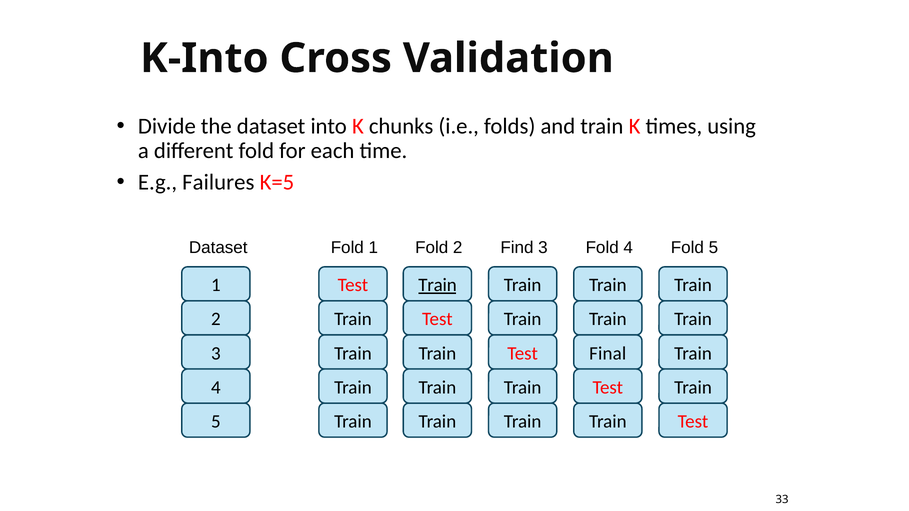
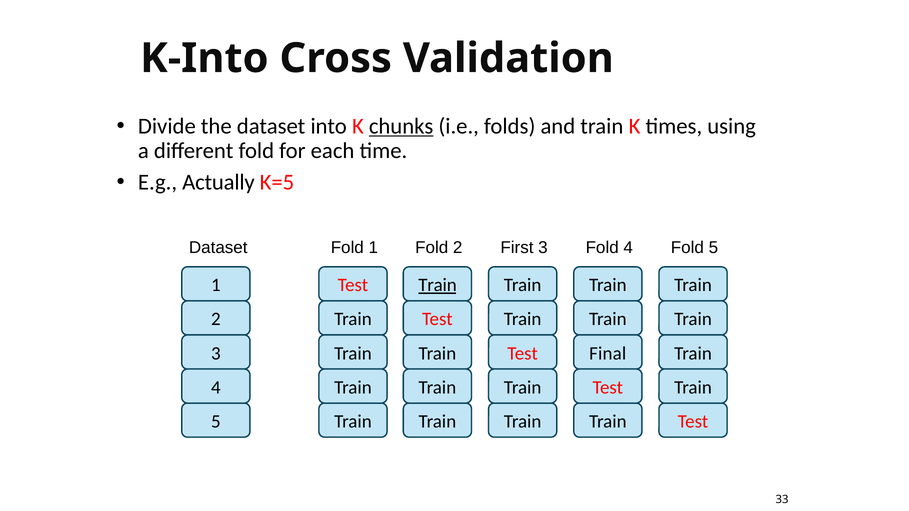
chunks underline: none -> present
Failures: Failures -> Actually
Find: Find -> First
